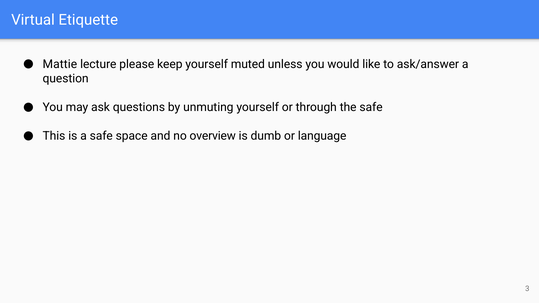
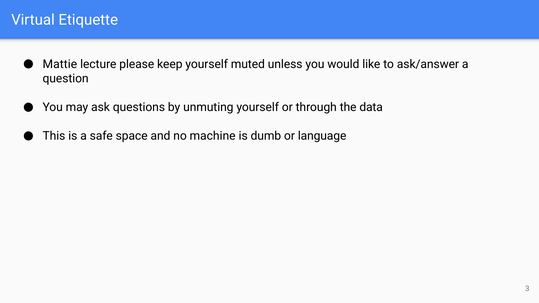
the safe: safe -> data
overview: overview -> machine
